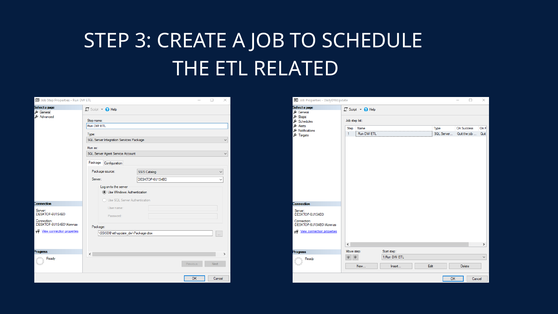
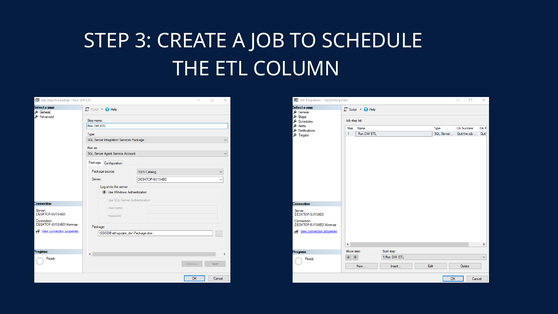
RELATED: RELATED -> COLUMN
